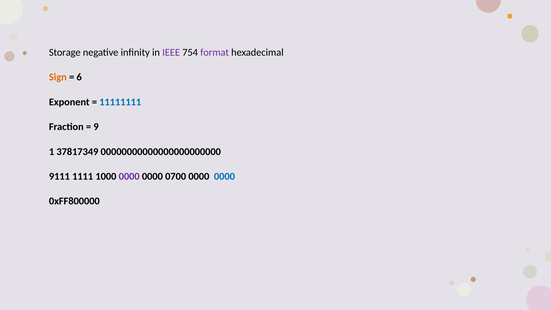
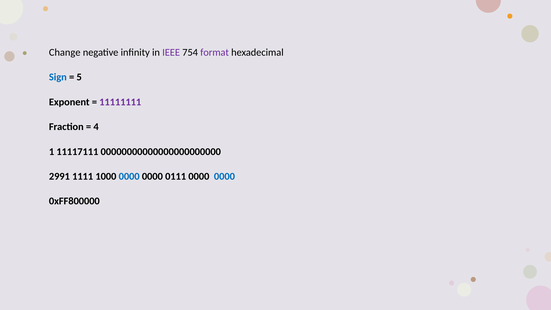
Storage: Storage -> Change
Sign colour: orange -> blue
6: 6 -> 5
11111111 colour: blue -> purple
9: 9 -> 4
37817349: 37817349 -> 11117111
9111: 9111 -> 2991
0000 at (129, 176) colour: purple -> blue
0700: 0700 -> 0111
